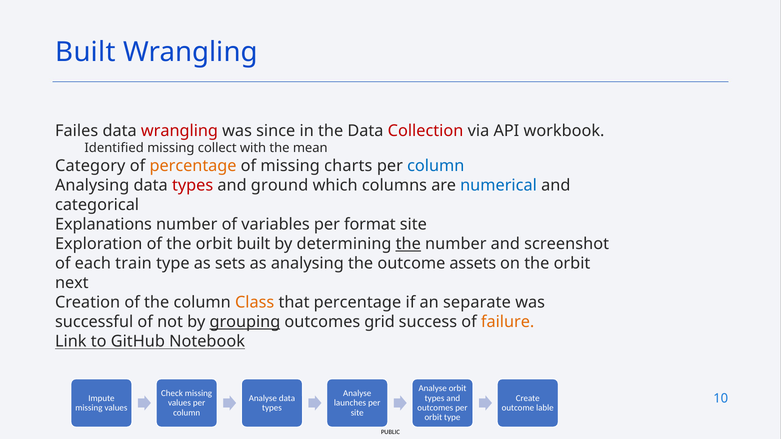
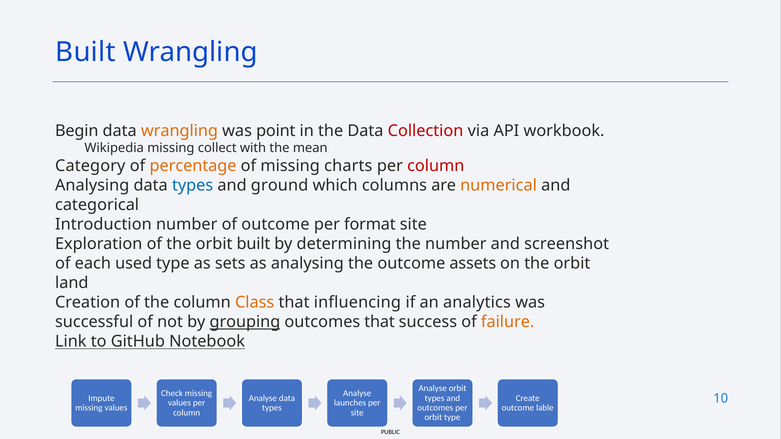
Failes: Failes -> Begin
wrangling at (179, 131) colour: red -> orange
since: since -> point
Identified: Identified -> Wikipedia
column at (436, 166) colour: blue -> red
types at (193, 185) colour: red -> blue
numerical colour: blue -> orange
Explanations: Explanations -> Introduction
of variables: variables -> outcome
the at (408, 244) underline: present -> none
train: train -> used
next: next -> land
that percentage: percentage -> influencing
separate: separate -> analytics
outcomes grid: grid -> that
